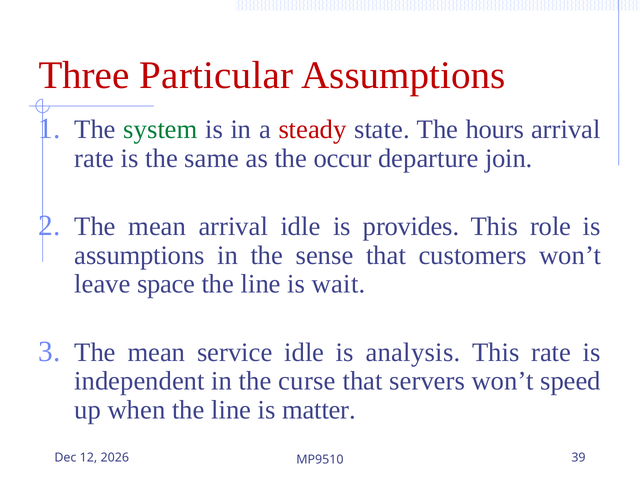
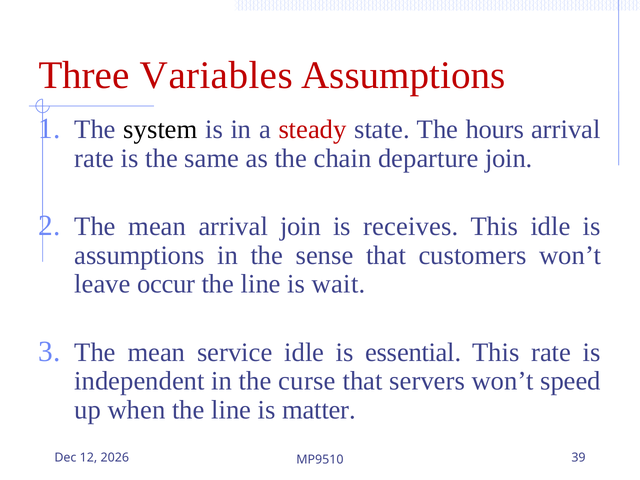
Particular: Particular -> Variables
system colour: green -> black
occur: occur -> chain
arrival idle: idle -> join
provides: provides -> receives
This role: role -> idle
space: space -> occur
analysis: analysis -> essential
